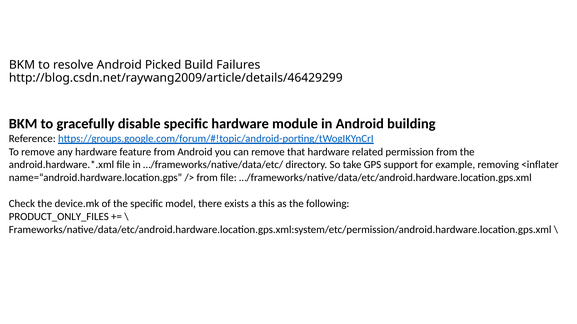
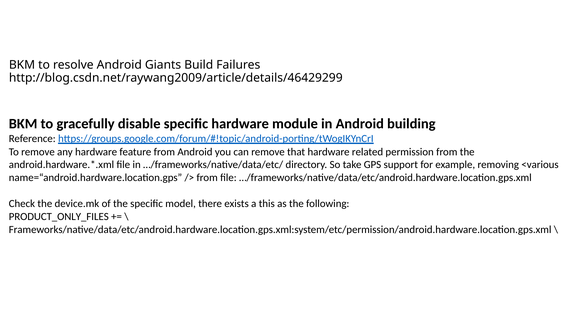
Picked: Picked -> Giants
<inflater: <inflater -> <various
